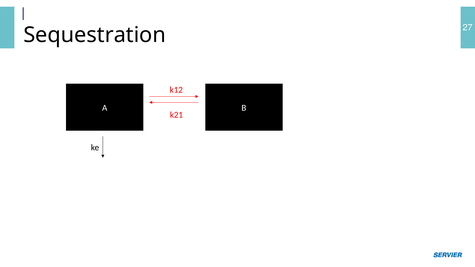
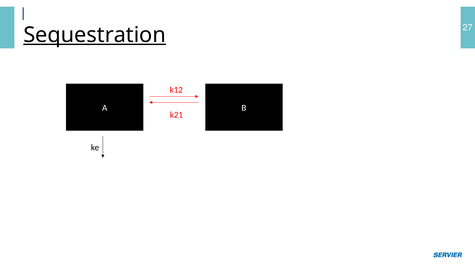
Sequestration underline: none -> present
